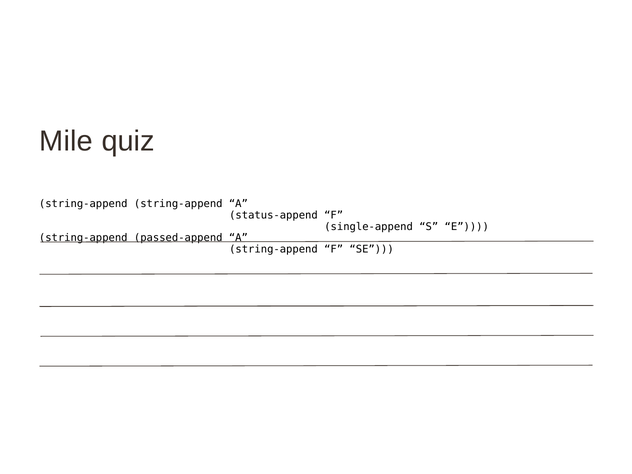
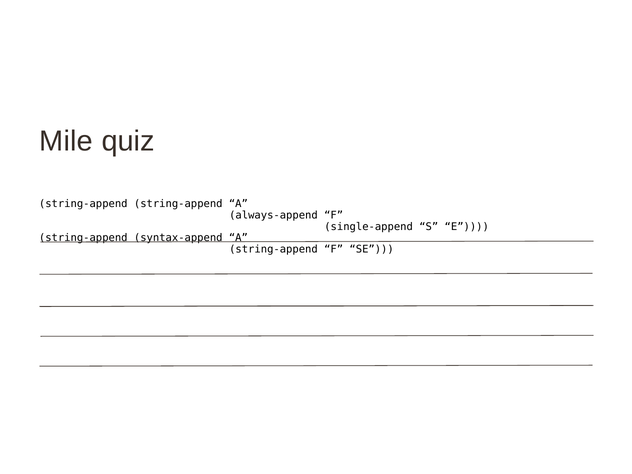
status-append: status-append -> always-append
passed-append: passed-append -> syntax-append
